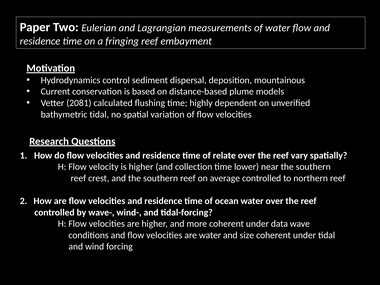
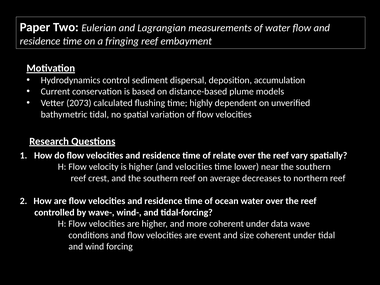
mountainous: mountainous -> accumulation
2081: 2081 -> 2073
and collection: collection -> velocities
average controlled: controlled -> decreases
are water: water -> event
